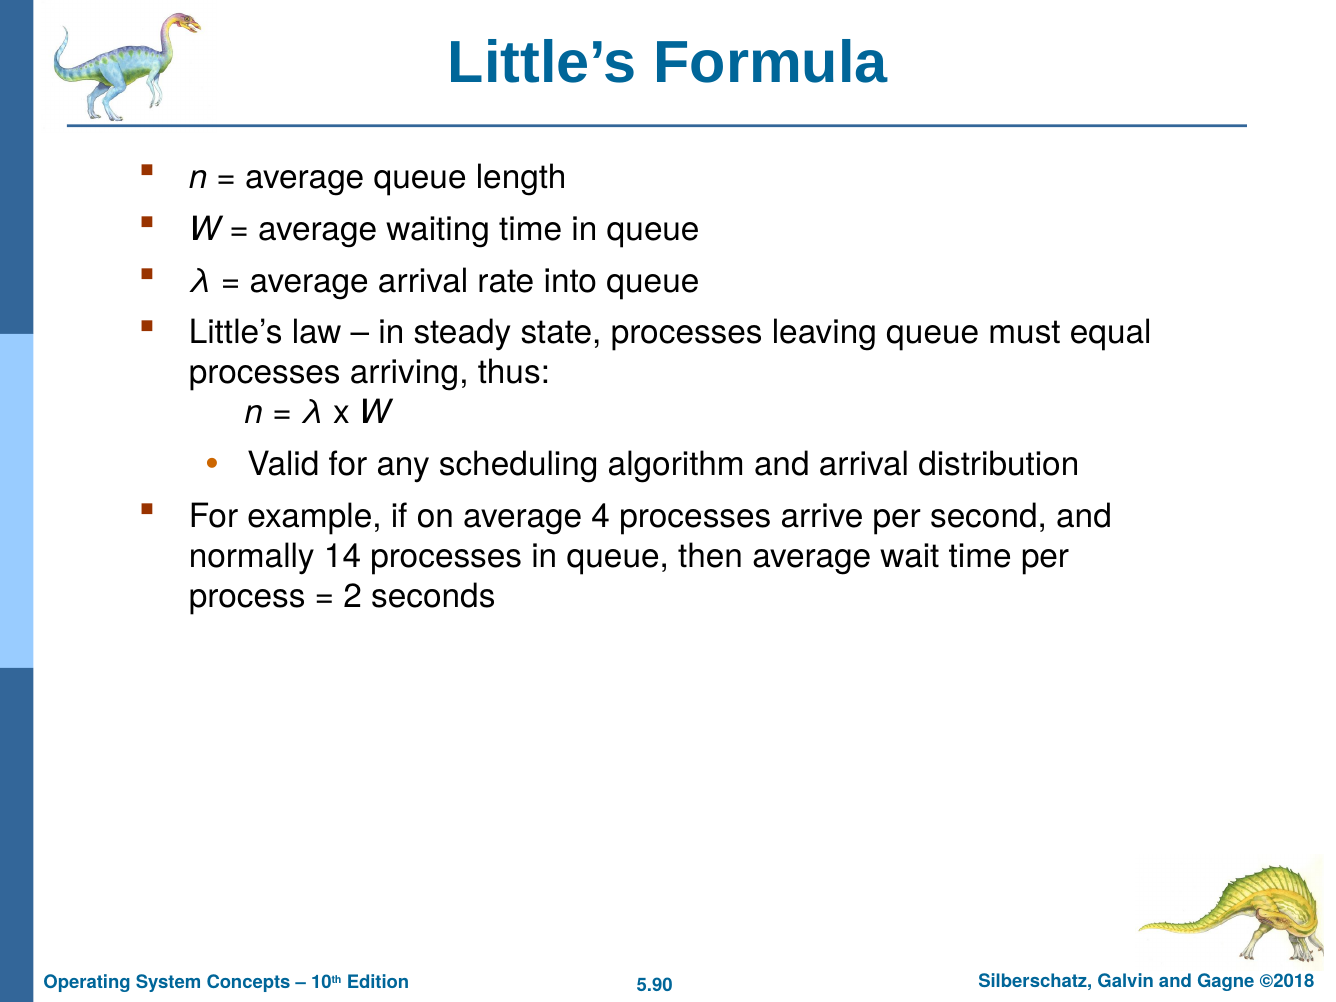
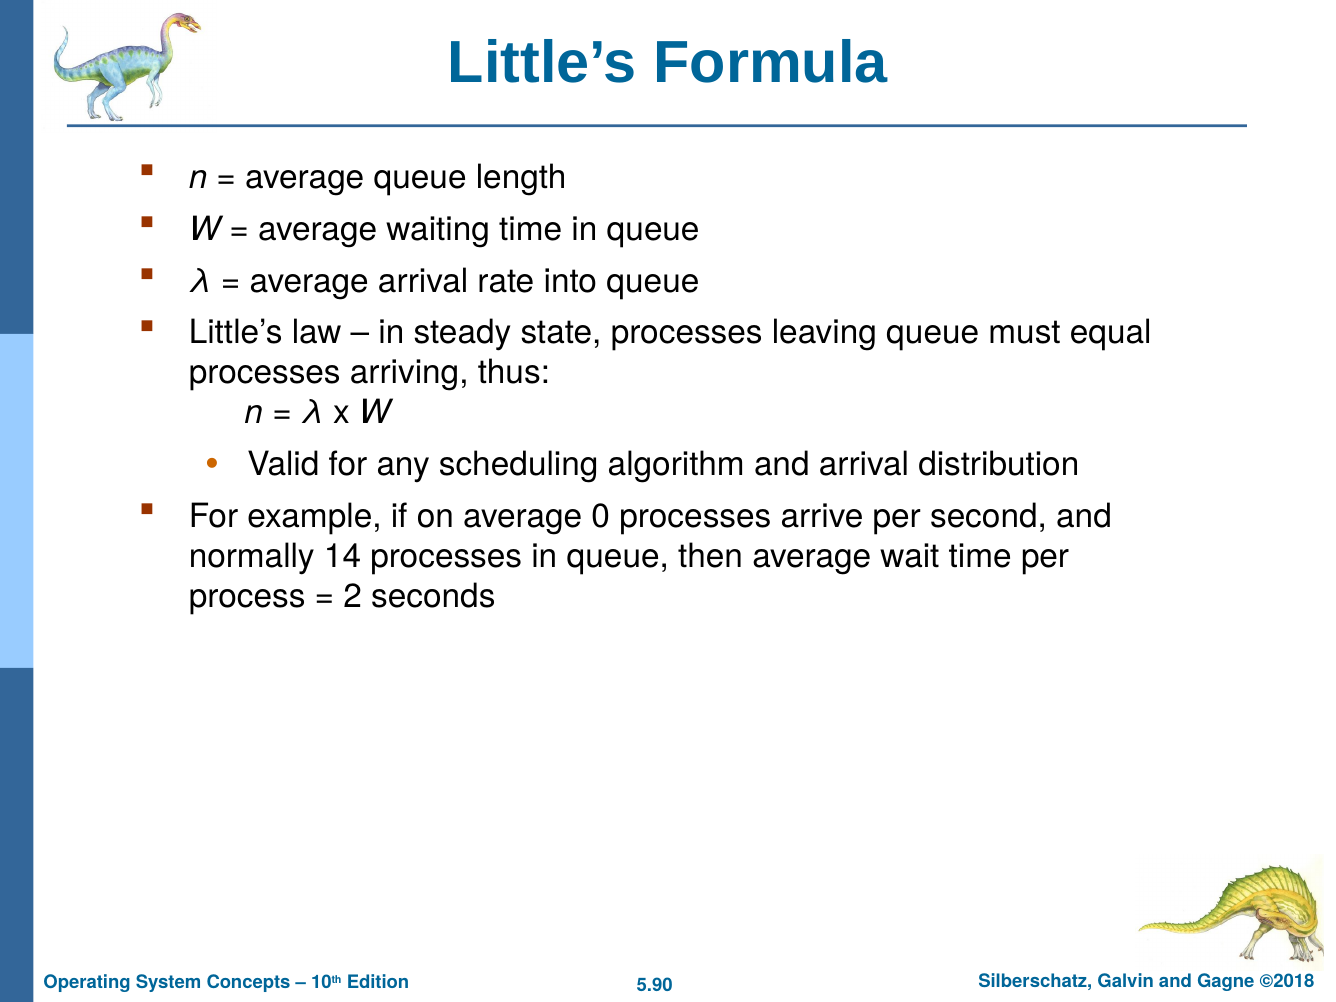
4: 4 -> 0
